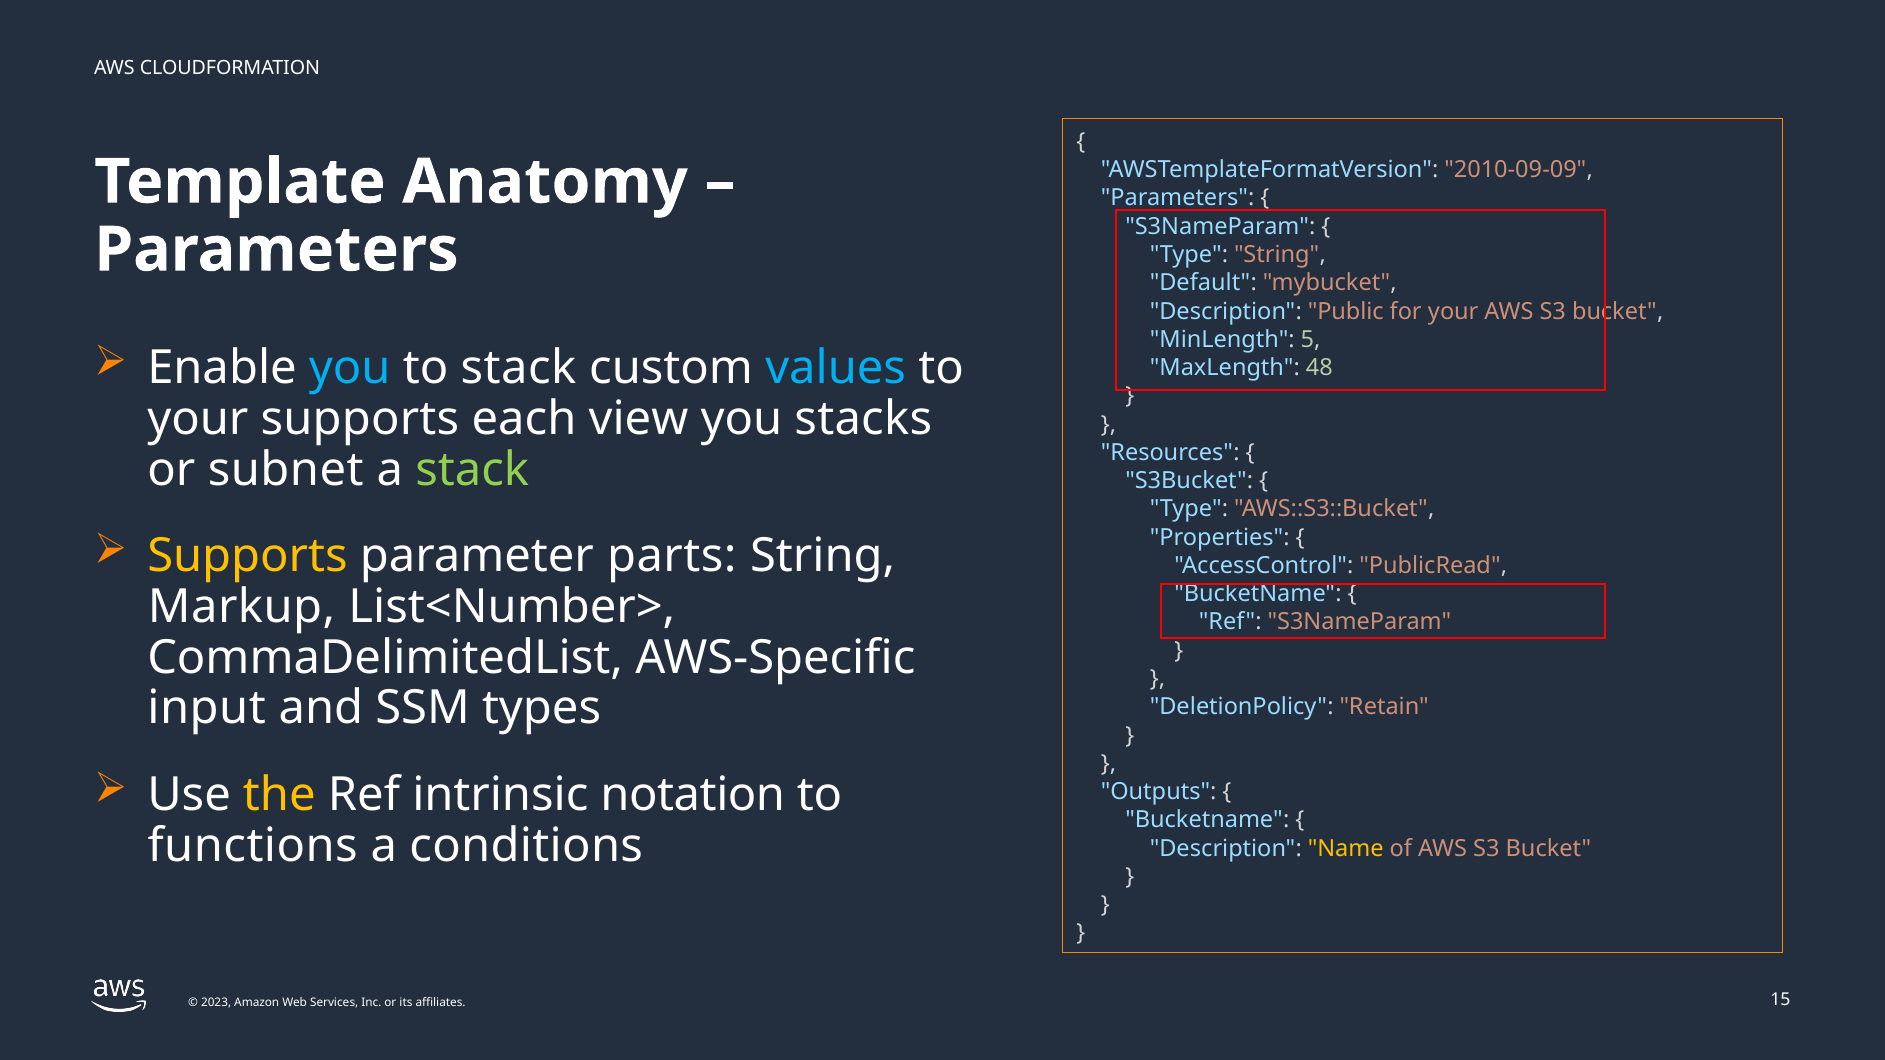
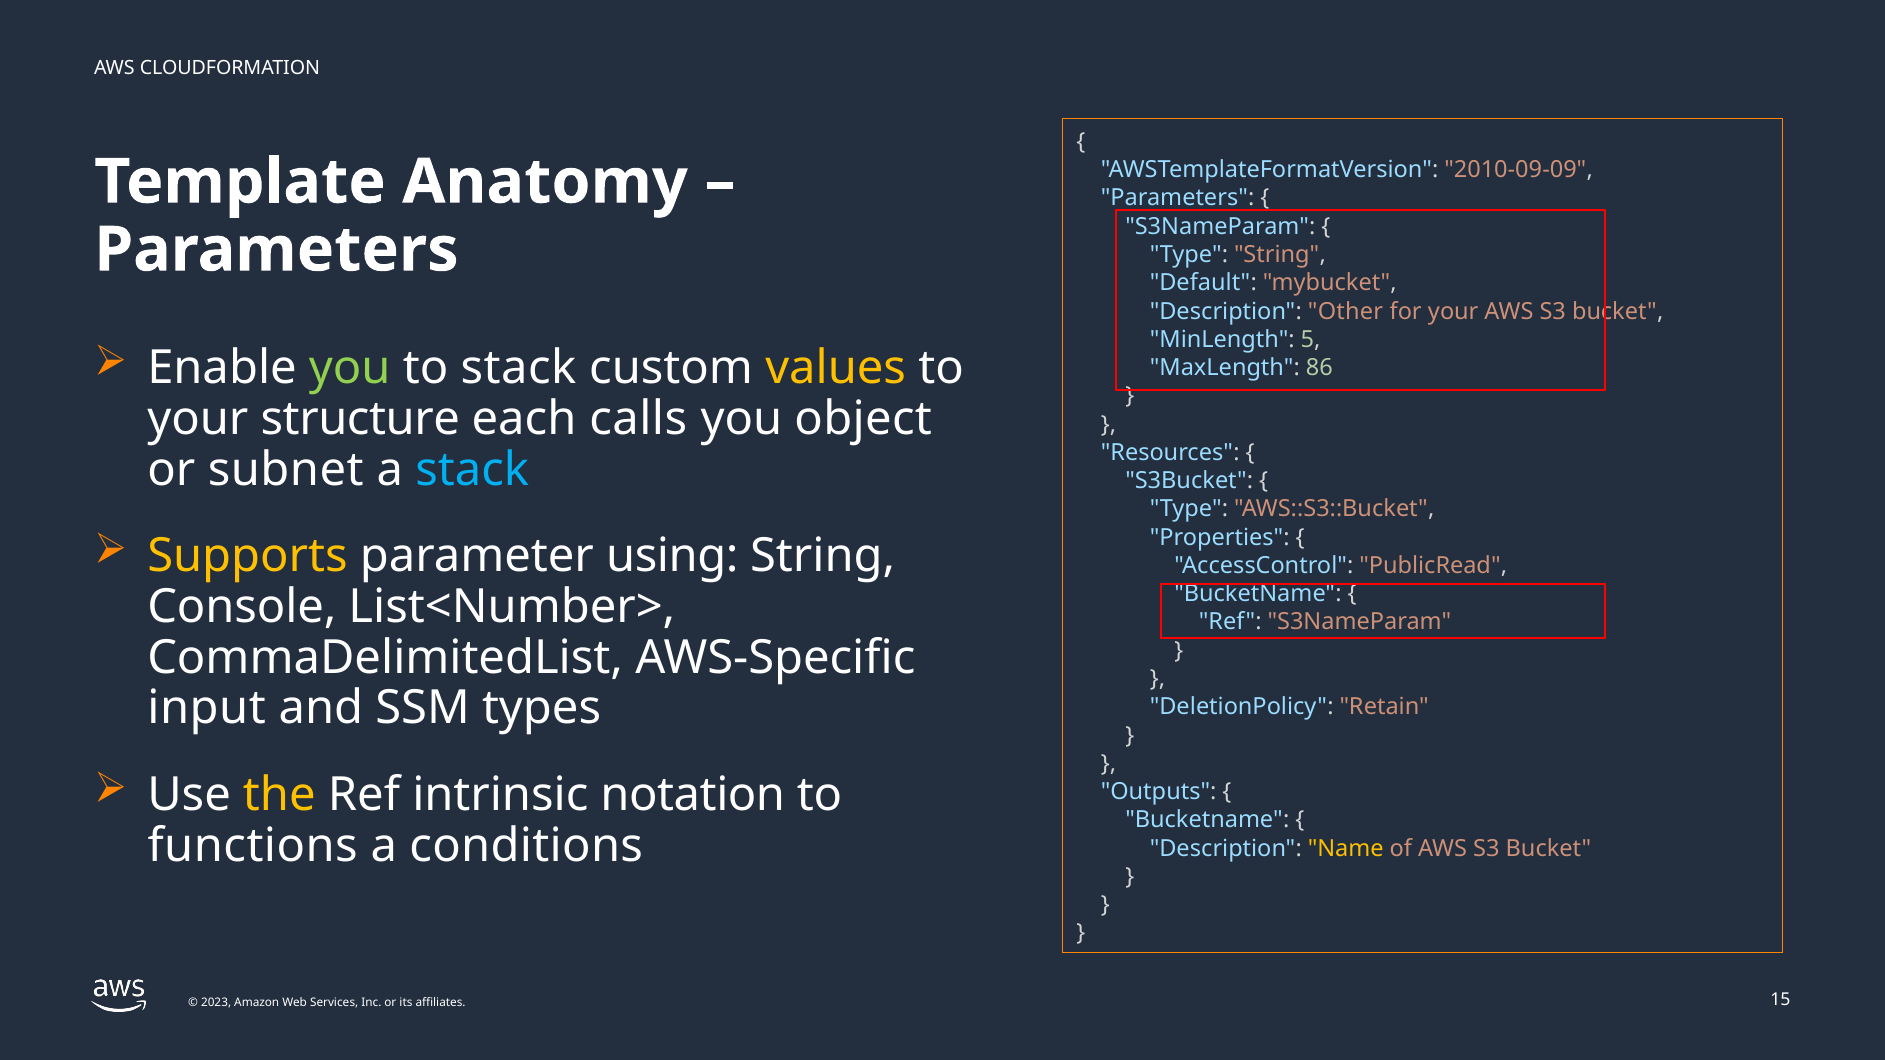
Public: Public -> Other
you at (350, 368) colour: light blue -> light green
values colour: light blue -> yellow
48: 48 -> 86
your supports: supports -> structure
view: view -> calls
stacks: stacks -> object
stack at (472, 470) colour: light green -> light blue
parts: parts -> using
Markup: Markup -> Console
